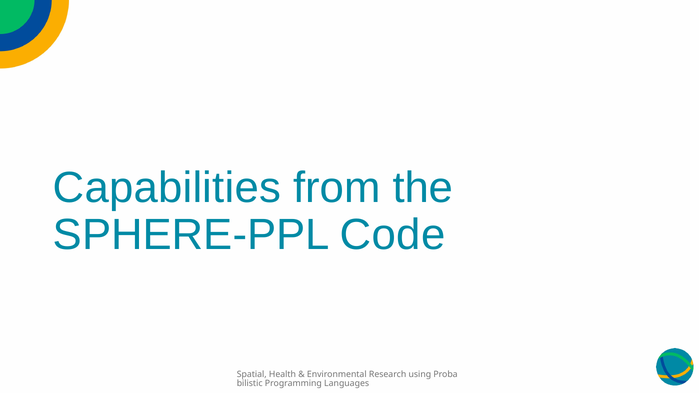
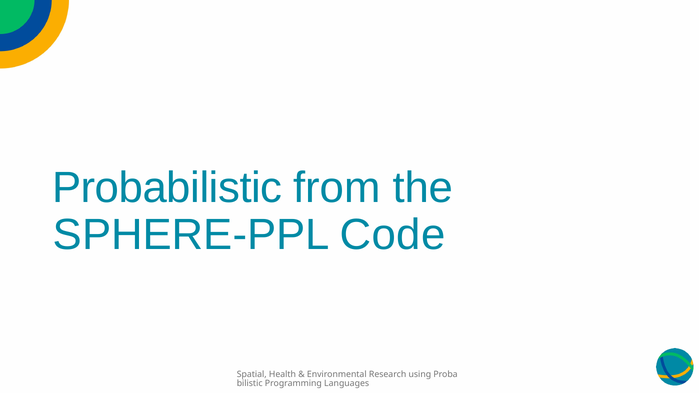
Capabilities: Capabilities -> Probabilistic
